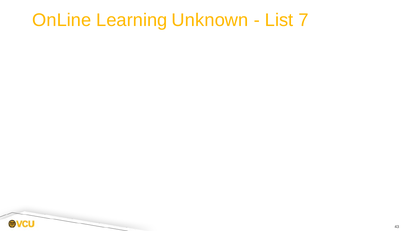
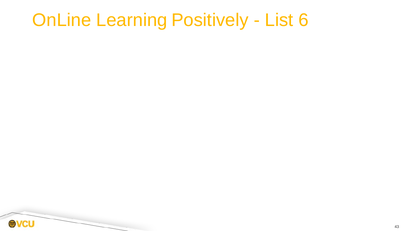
Unknown: Unknown -> Positively
7: 7 -> 6
